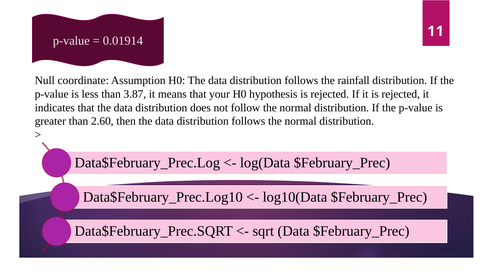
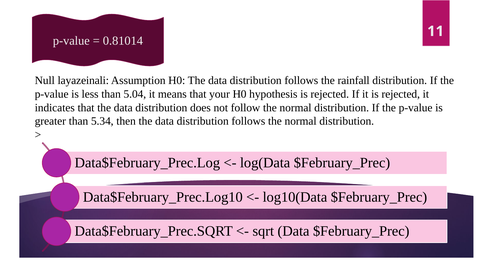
0.01914: 0.01914 -> 0.81014
coordinate: coordinate -> layazeinali
3.87: 3.87 -> 5.04
2.60: 2.60 -> 5.34
